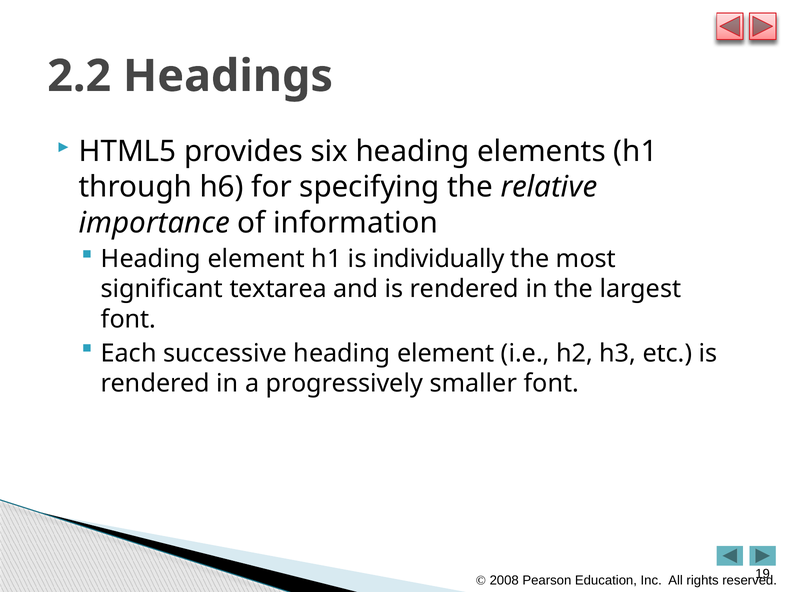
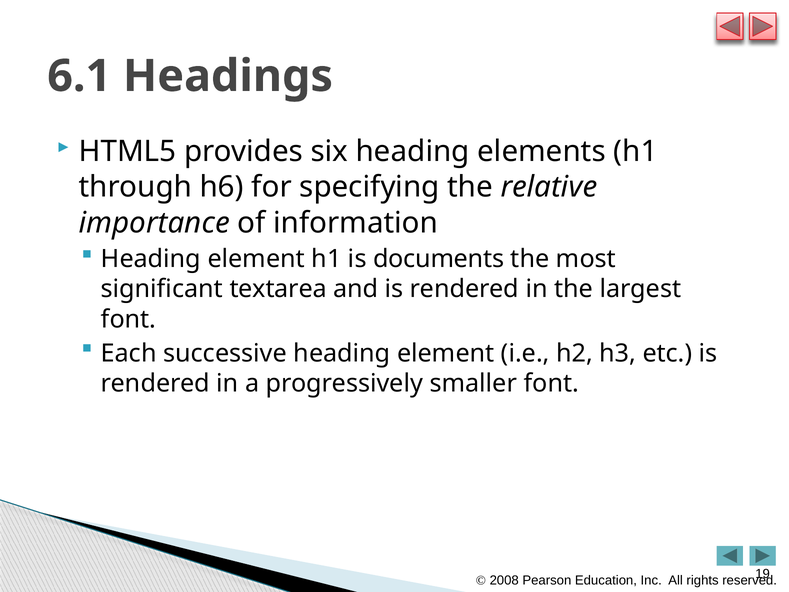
2.2: 2.2 -> 6.1
individually: individually -> documents
